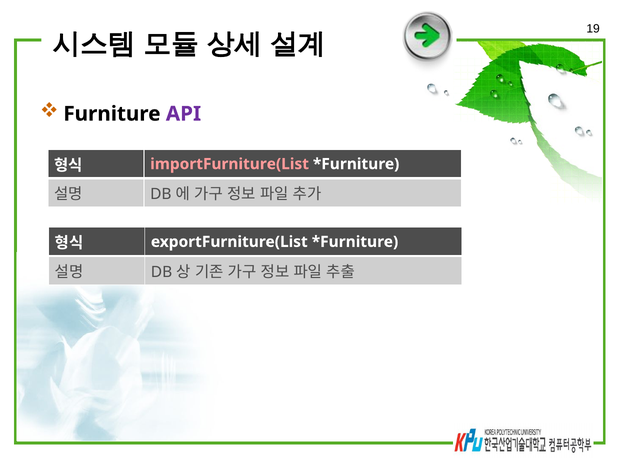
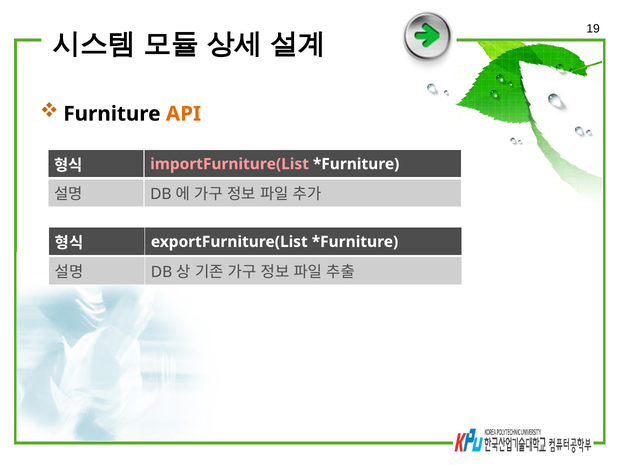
API colour: purple -> orange
